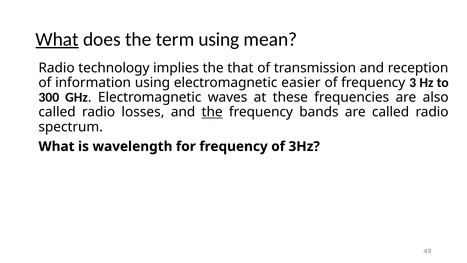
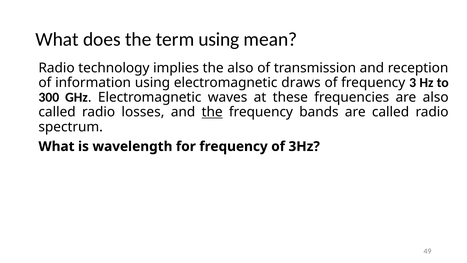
What at (57, 39) underline: present -> none
the that: that -> also
easier: easier -> draws
